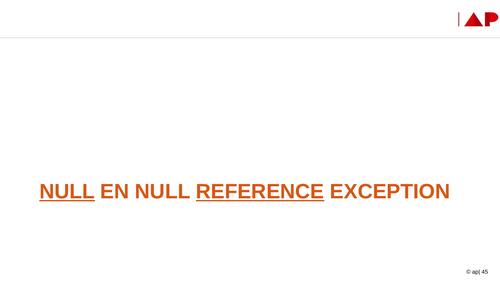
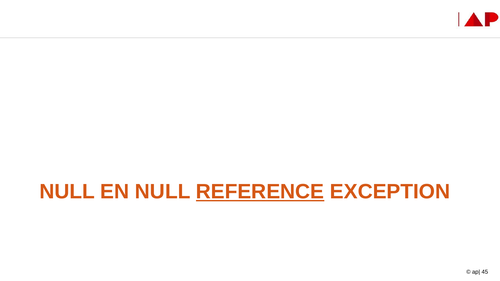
NULL at (67, 192) underline: present -> none
